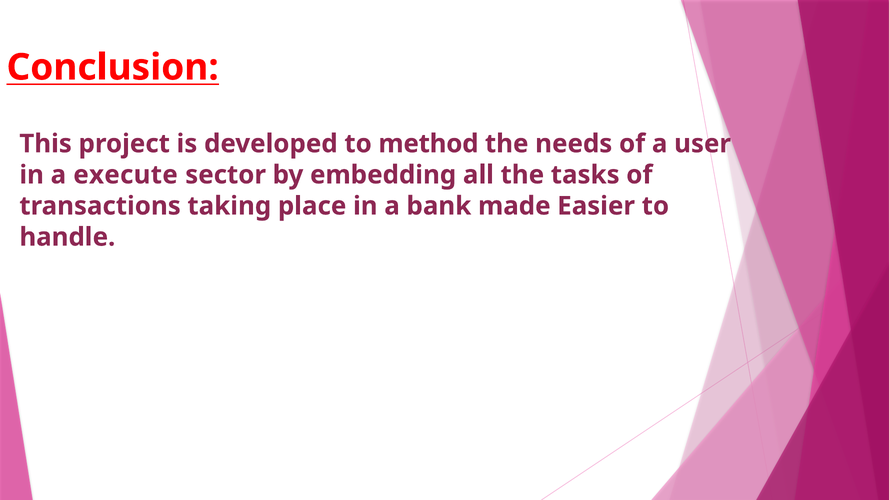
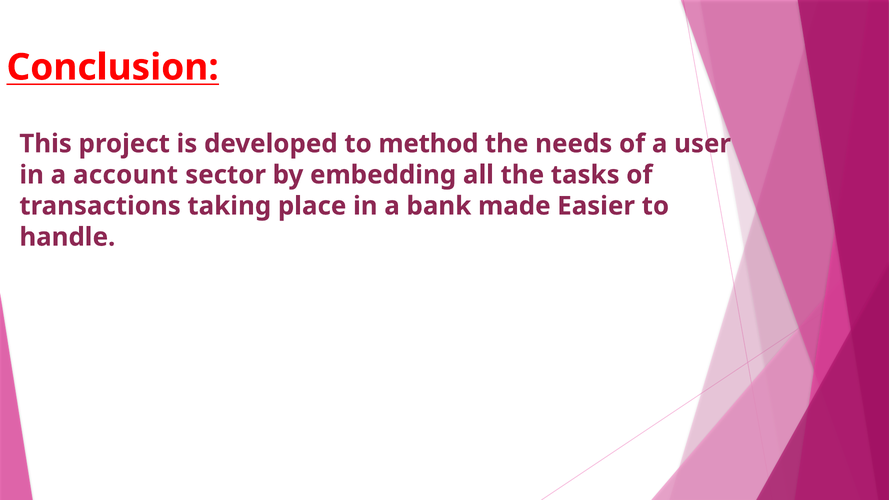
execute: execute -> account
